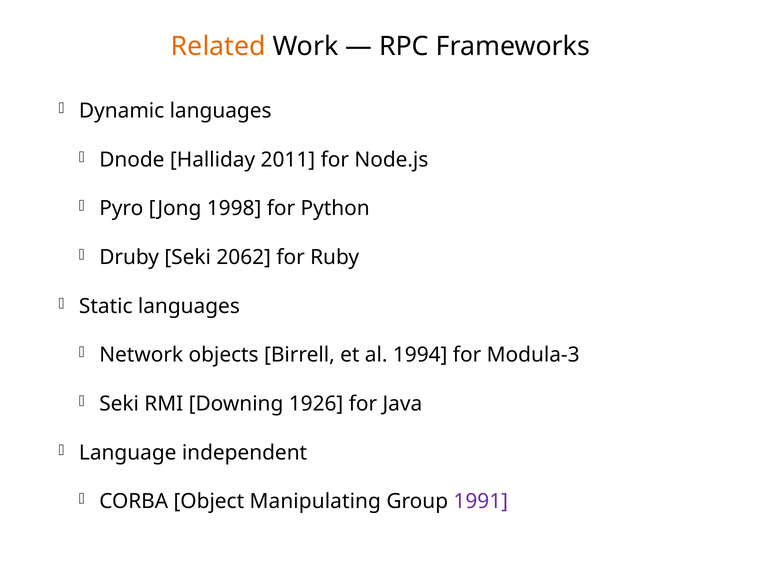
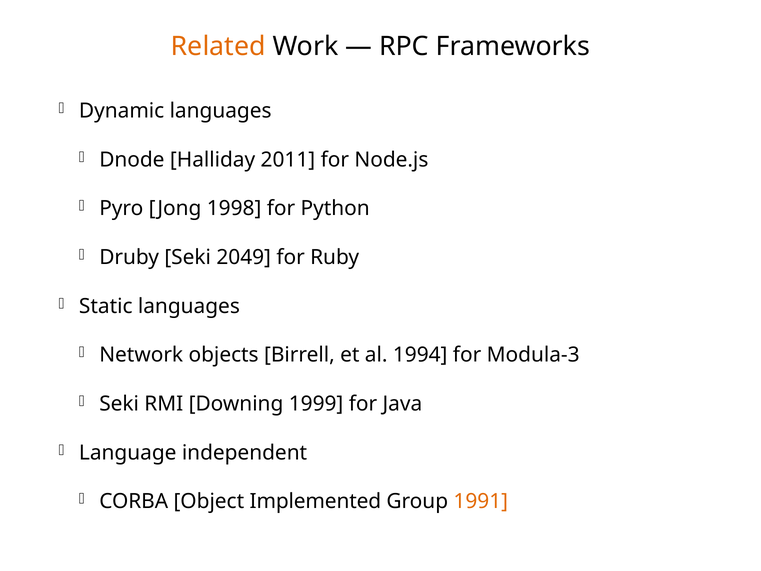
2062: 2062 -> 2049
1926: 1926 -> 1999
Manipulating: Manipulating -> Implemented
1991 colour: purple -> orange
